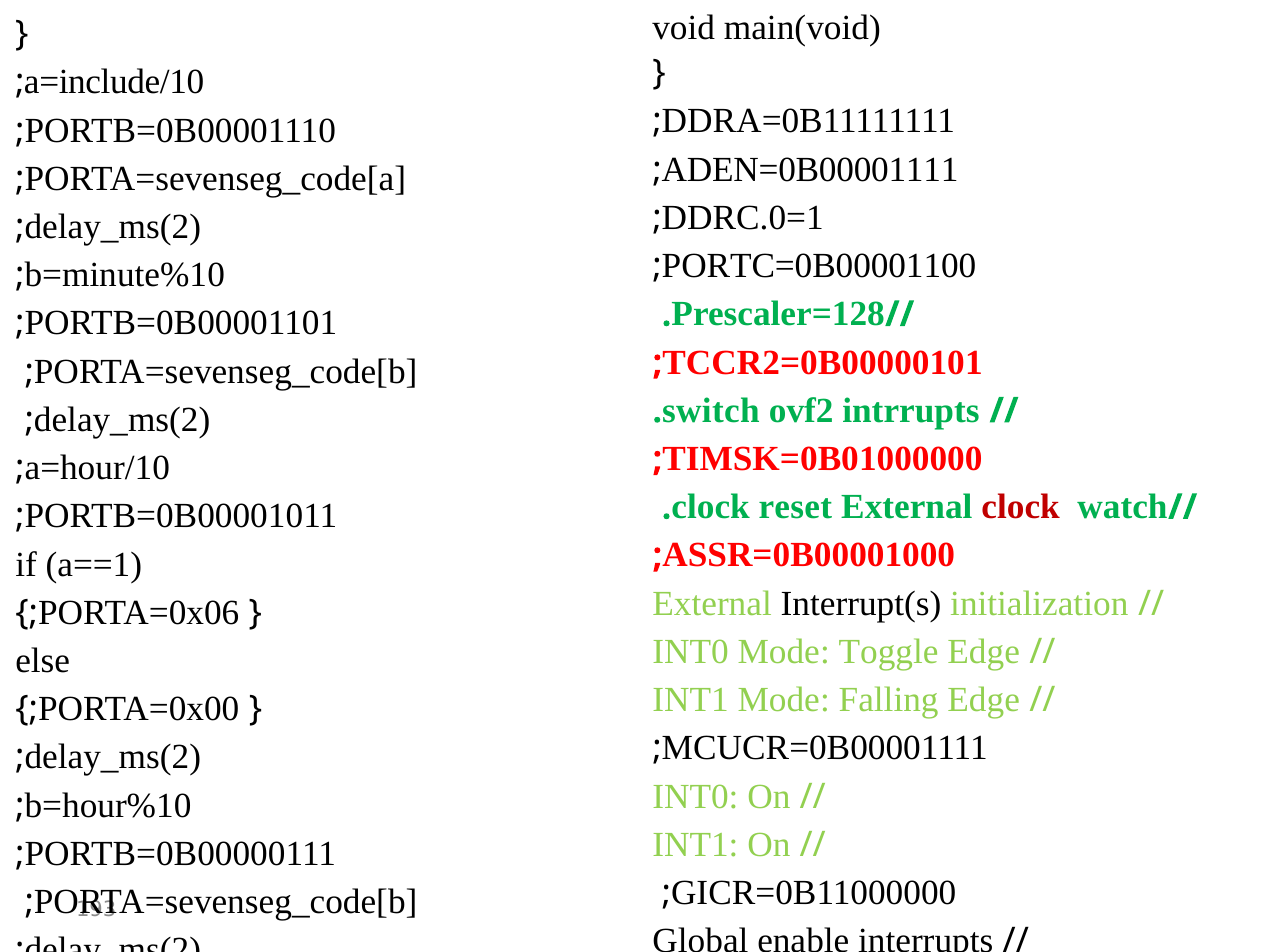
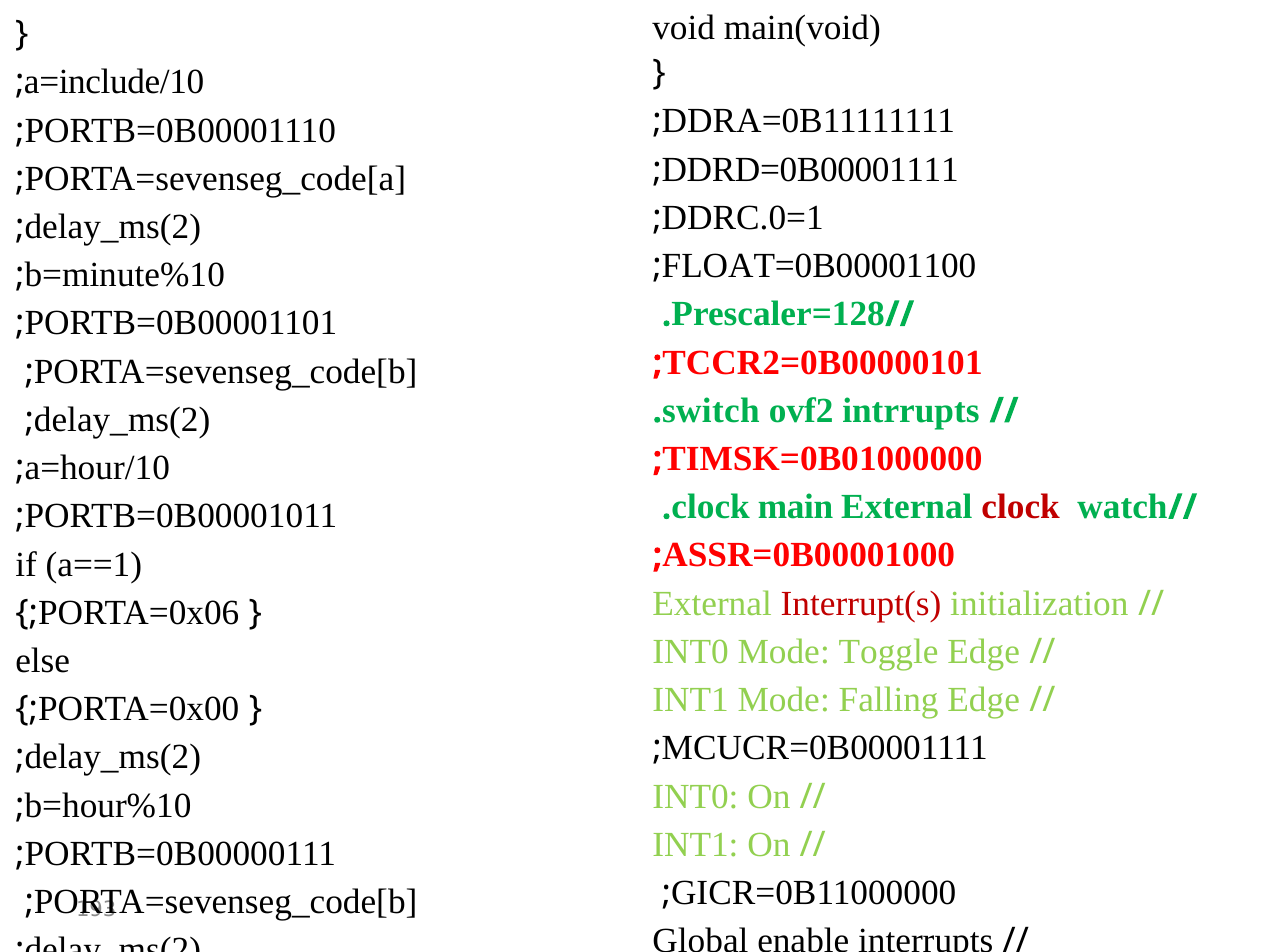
ADEN=0B00001111: ADEN=0B00001111 -> DDRD=0B00001111
PORTC=0B00001100: PORTC=0B00001100 -> FLOAT=0B00001100
reset: reset -> main
Interrupt(s colour: black -> red
